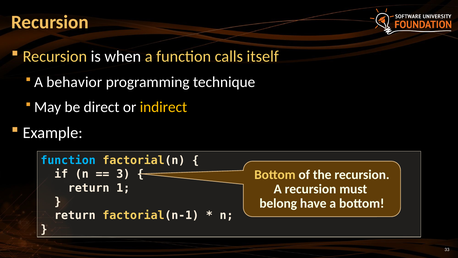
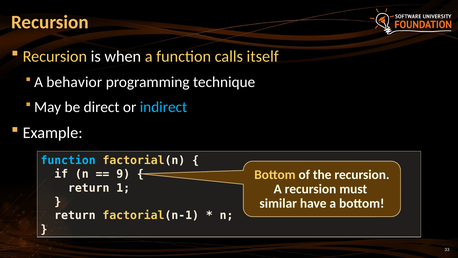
indirect colour: yellow -> light blue
3: 3 -> 9
belong: belong -> similar
